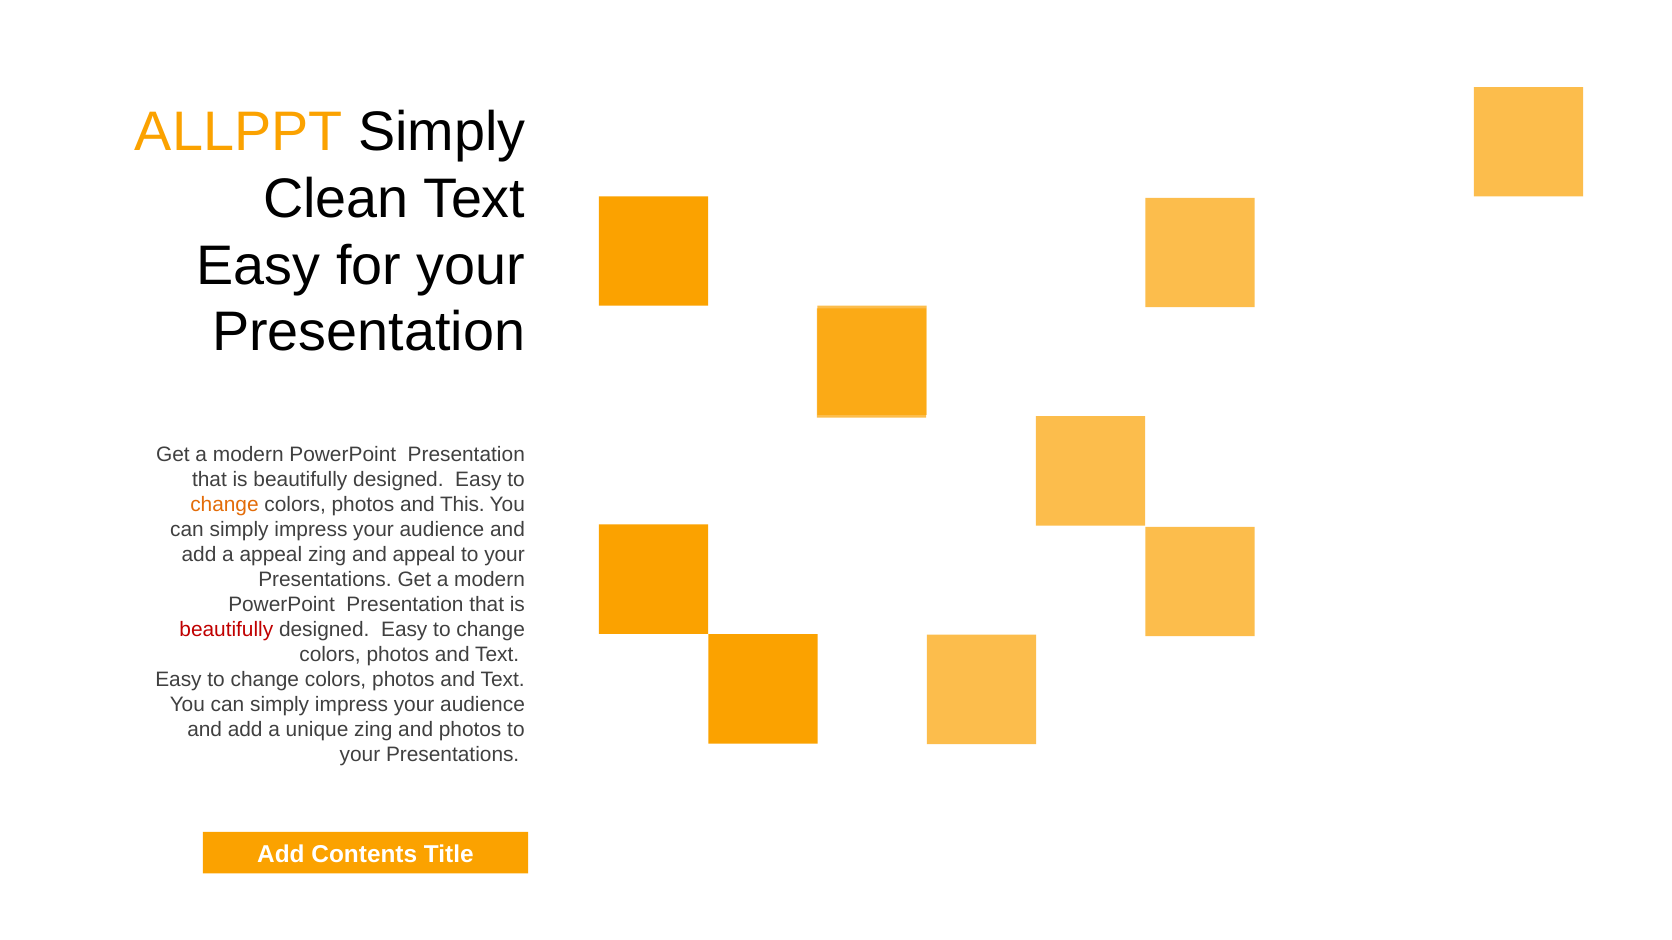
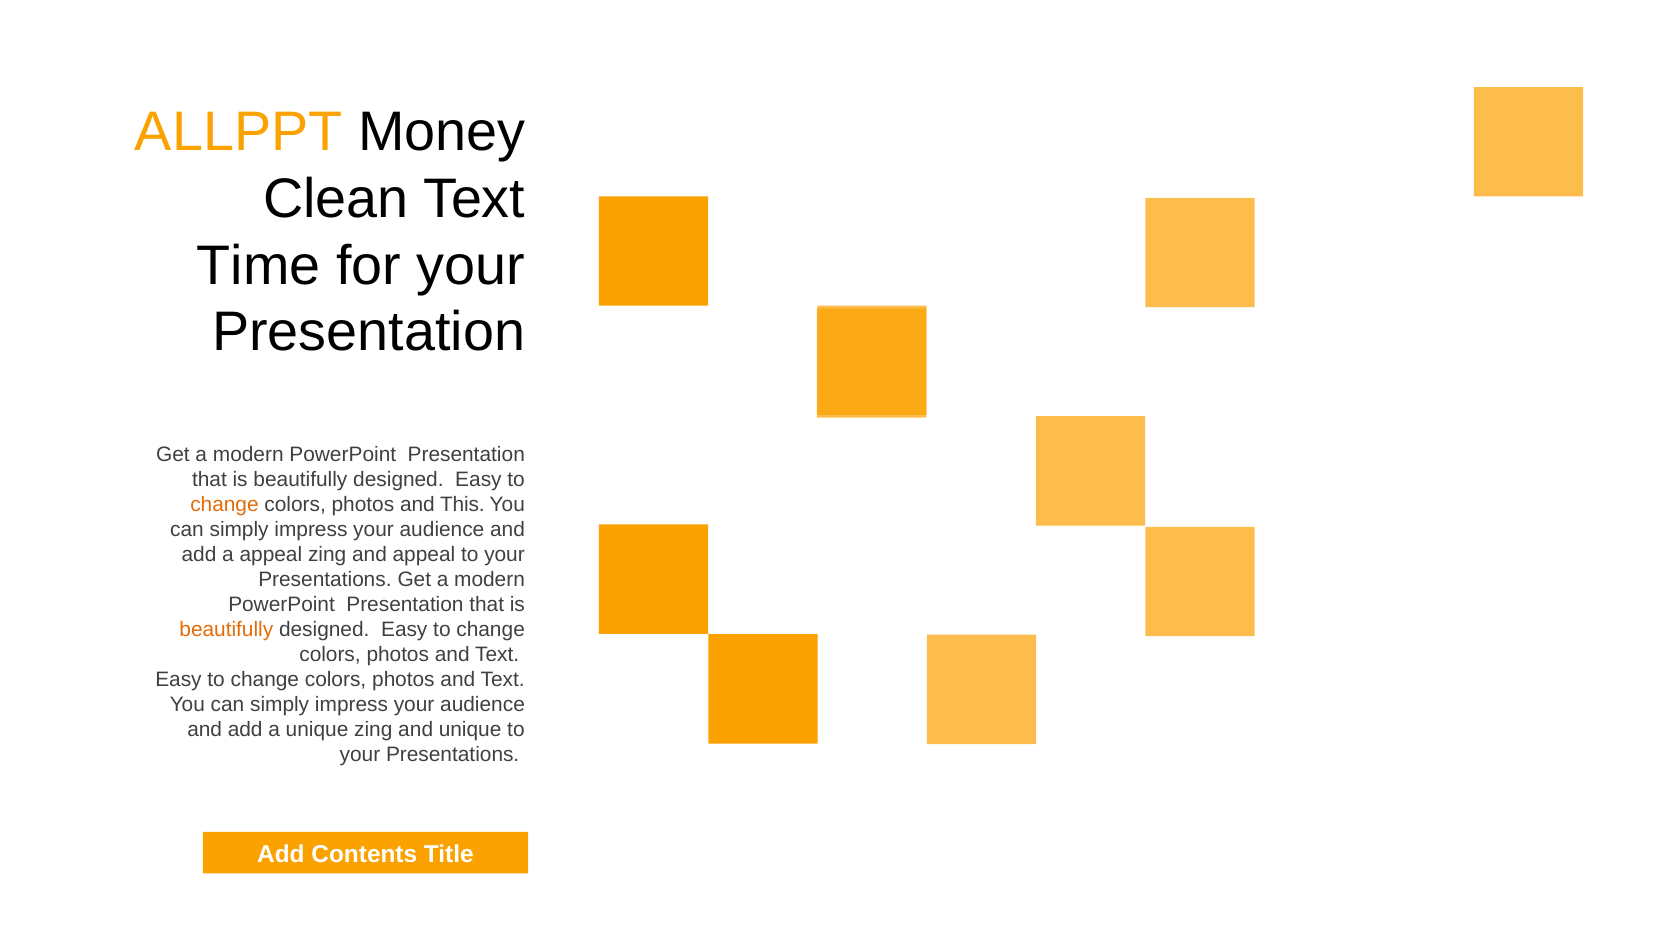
ALLPPT Simply: Simply -> Money
Easy at (259, 266): Easy -> Time
beautifully at (226, 630) colour: red -> orange
and photos: photos -> unique
